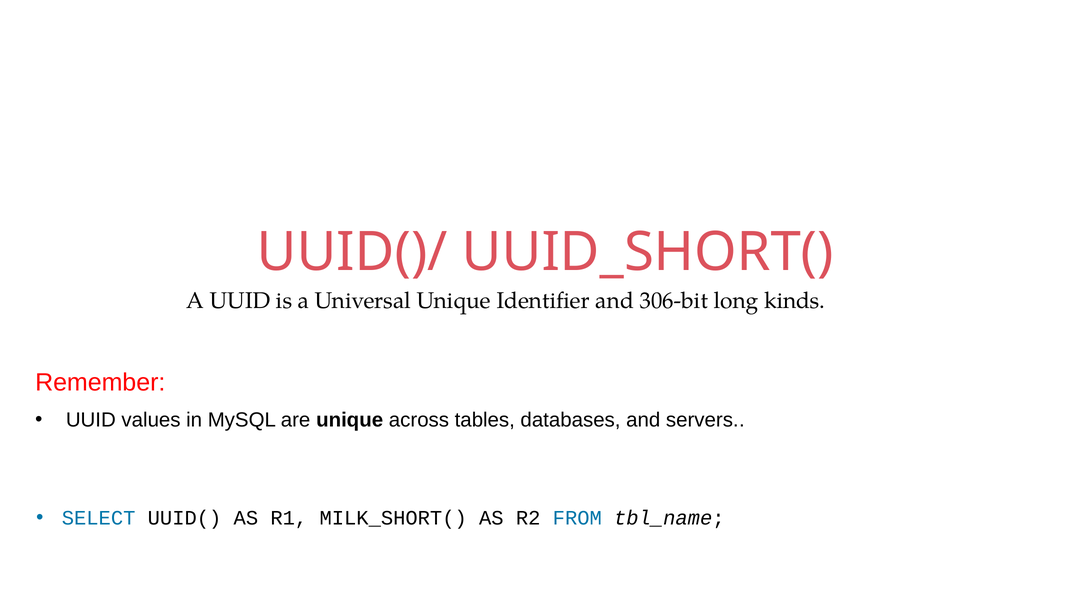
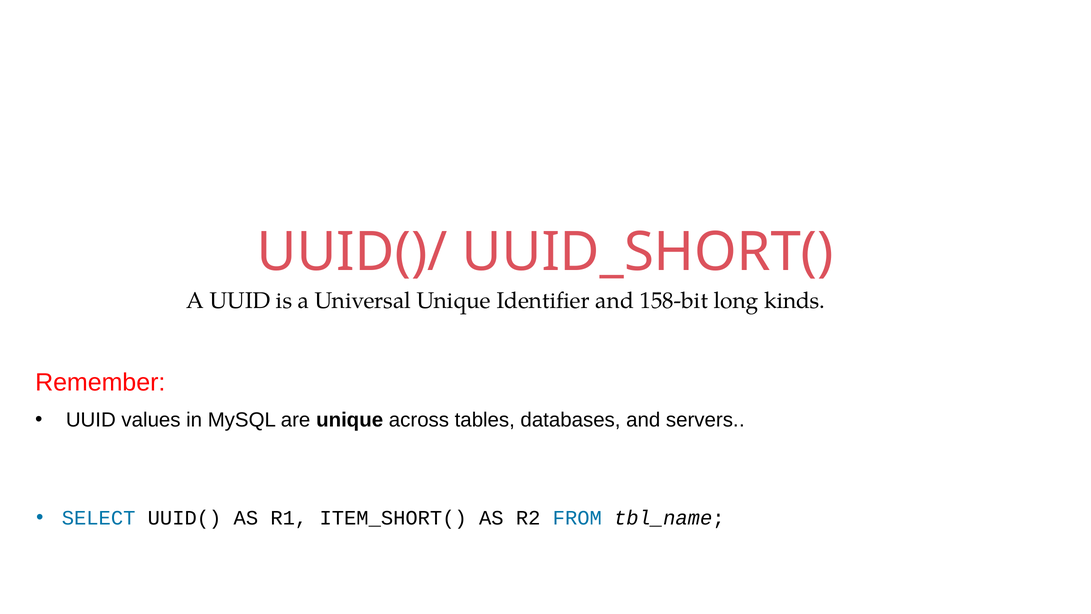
306-bit: 306-bit -> 158-bit
MILK_SHORT(: MILK_SHORT( -> ITEM_SHORT(
